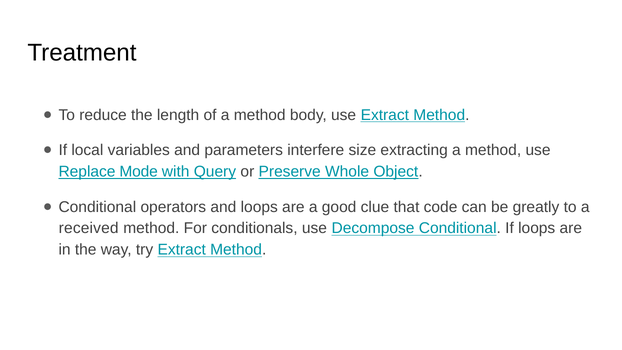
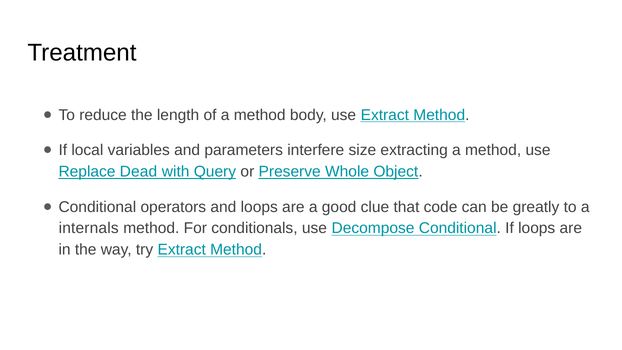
Mode: Mode -> Dead
received: received -> internals
